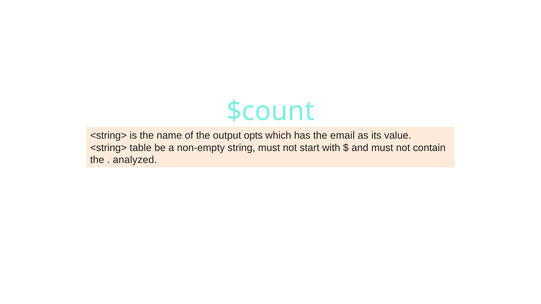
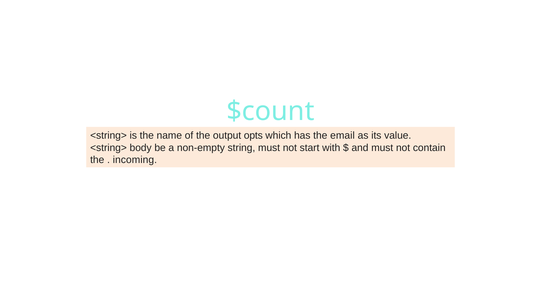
table: table -> body
analyzed: analyzed -> incoming
